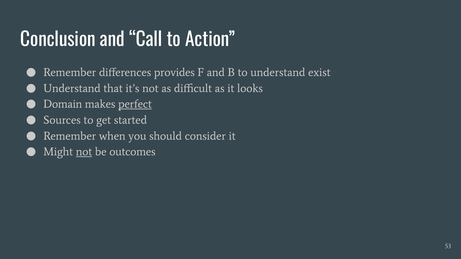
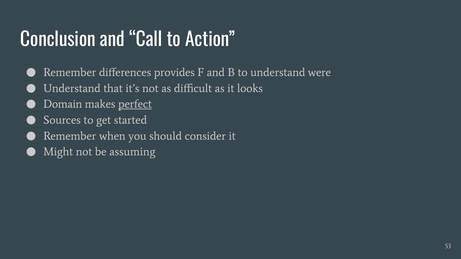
exist: exist -> were
not at (84, 152) underline: present -> none
outcomes: outcomes -> assuming
